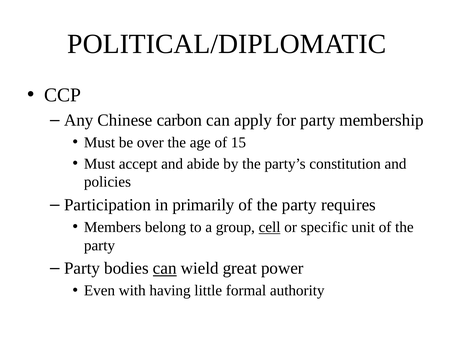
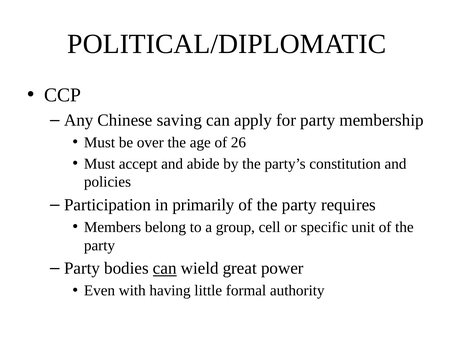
carbon: carbon -> saving
15: 15 -> 26
cell underline: present -> none
